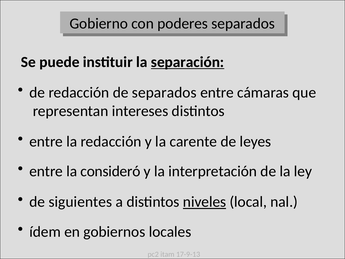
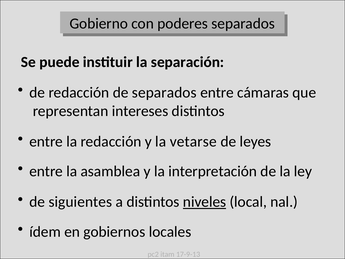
separación underline: present -> none
carente: carente -> vetarse
consideró: consideró -> asamblea
